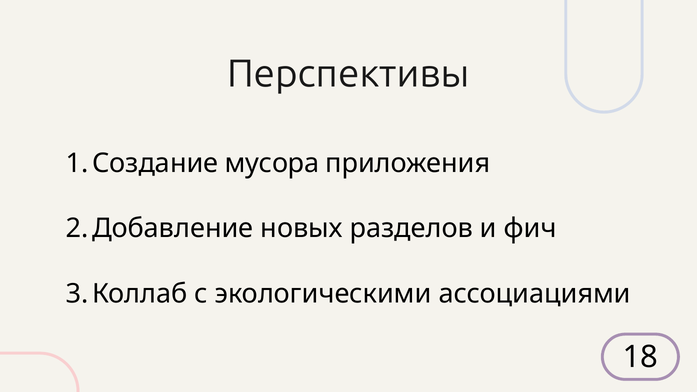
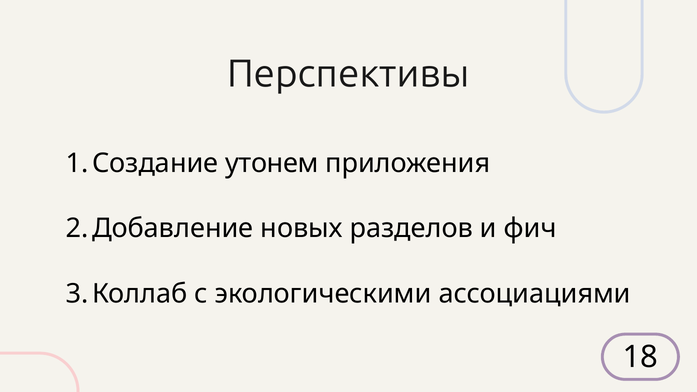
мусора: мусора -> утонем
